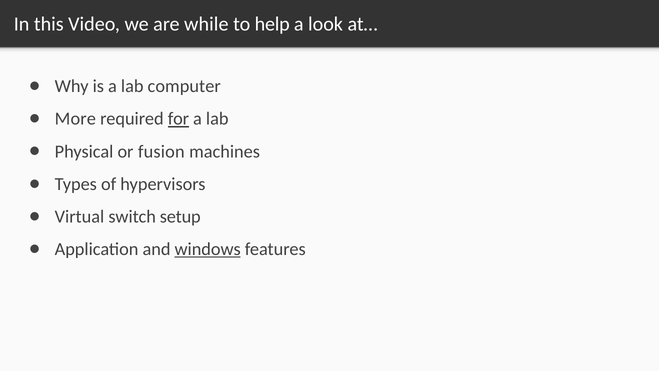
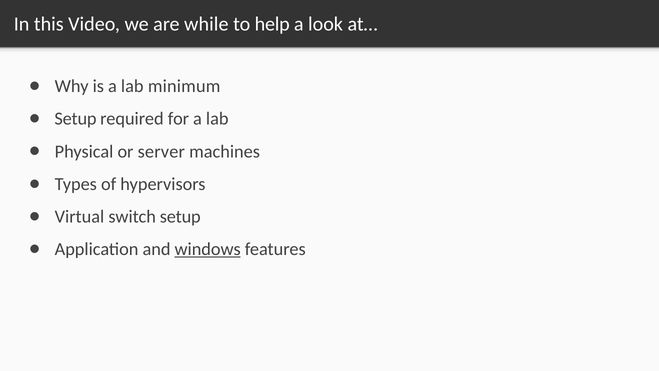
computer: computer -> minimum
More at (75, 119): More -> Setup
for underline: present -> none
fusion: fusion -> server
